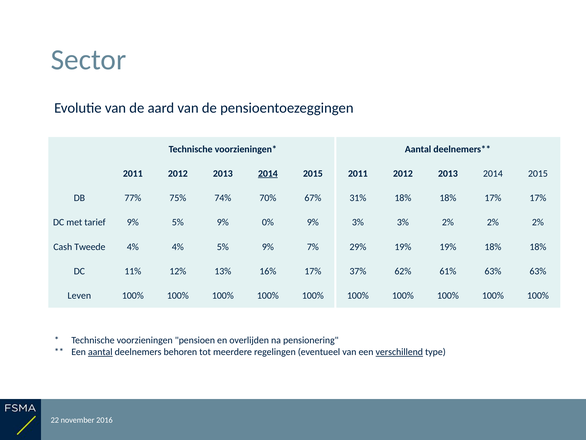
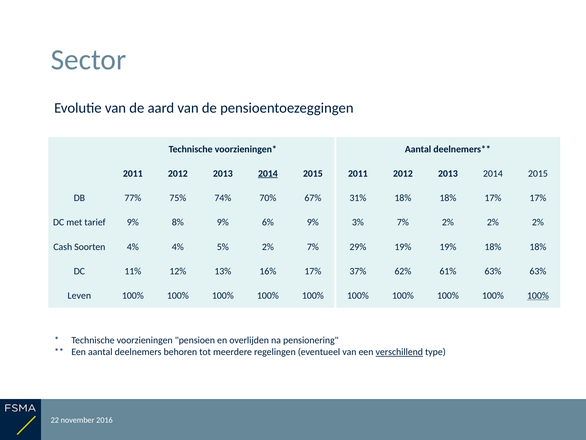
9% 5%: 5% -> 8%
0%: 0% -> 6%
3% 3%: 3% -> 7%
Tweede: Tweede -> Soorten
4% 5% 9%: 9% -> 2%
100% at (538, 295) underline: none -> present
aantal at (100, 352) underline: present -> none
